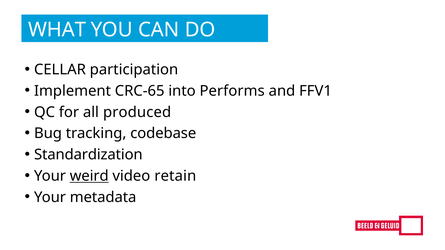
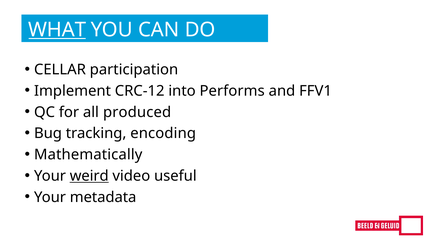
WHAT underline: none -> present
CRC-65: CRC-65 -> CRC-12
codebase: codebase -> encoding
Standardization: Standardization -> Mathematically
retain: retain -> useful
